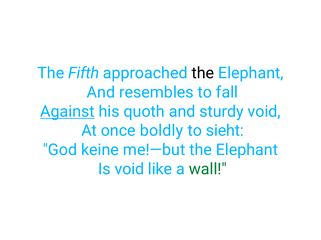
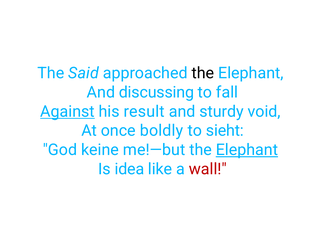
Fifth: Fifth -> Said
resembles: resembles -> discussing
quoth: quoth -> result
Elephant at (247, 150) underline: none -> present
Is void: void -> idea
wall colour: green -> red
